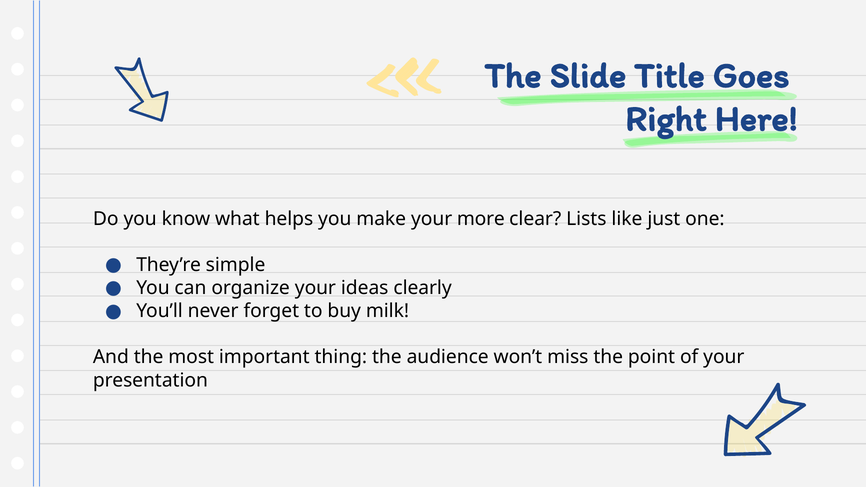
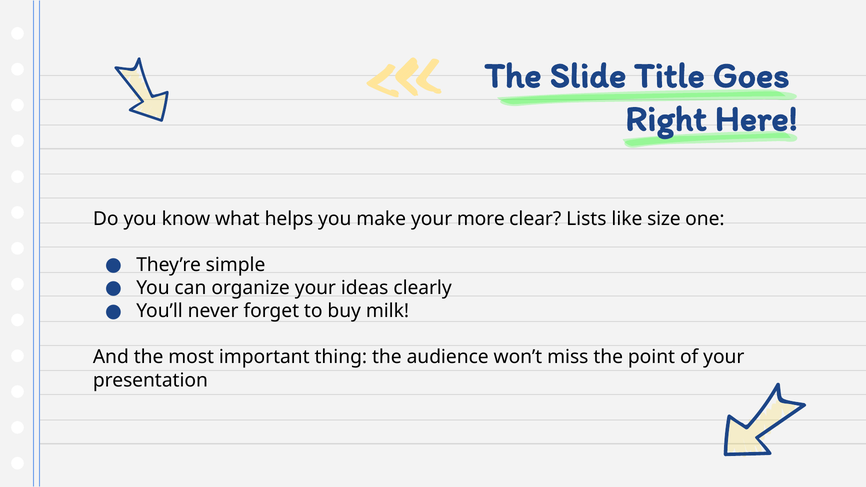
just: just -> size
